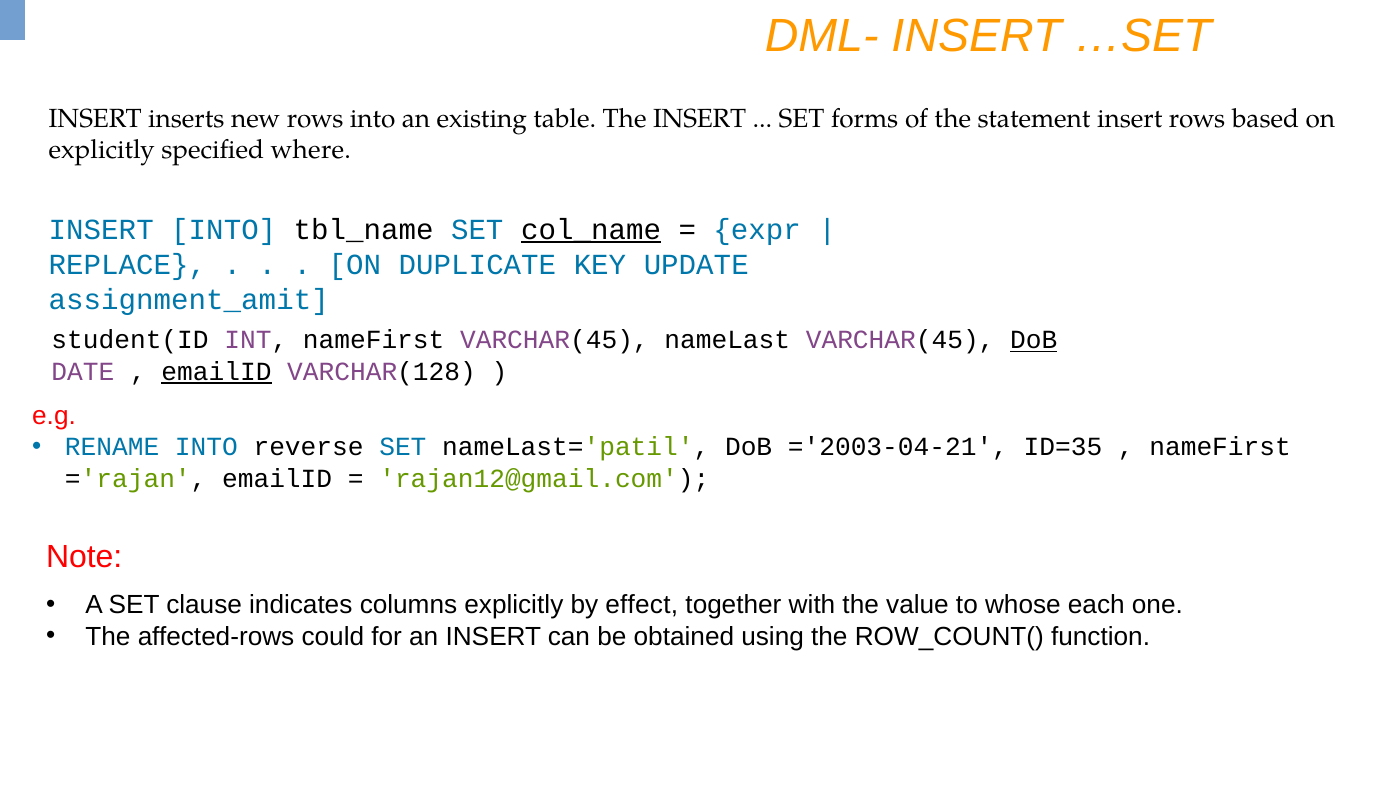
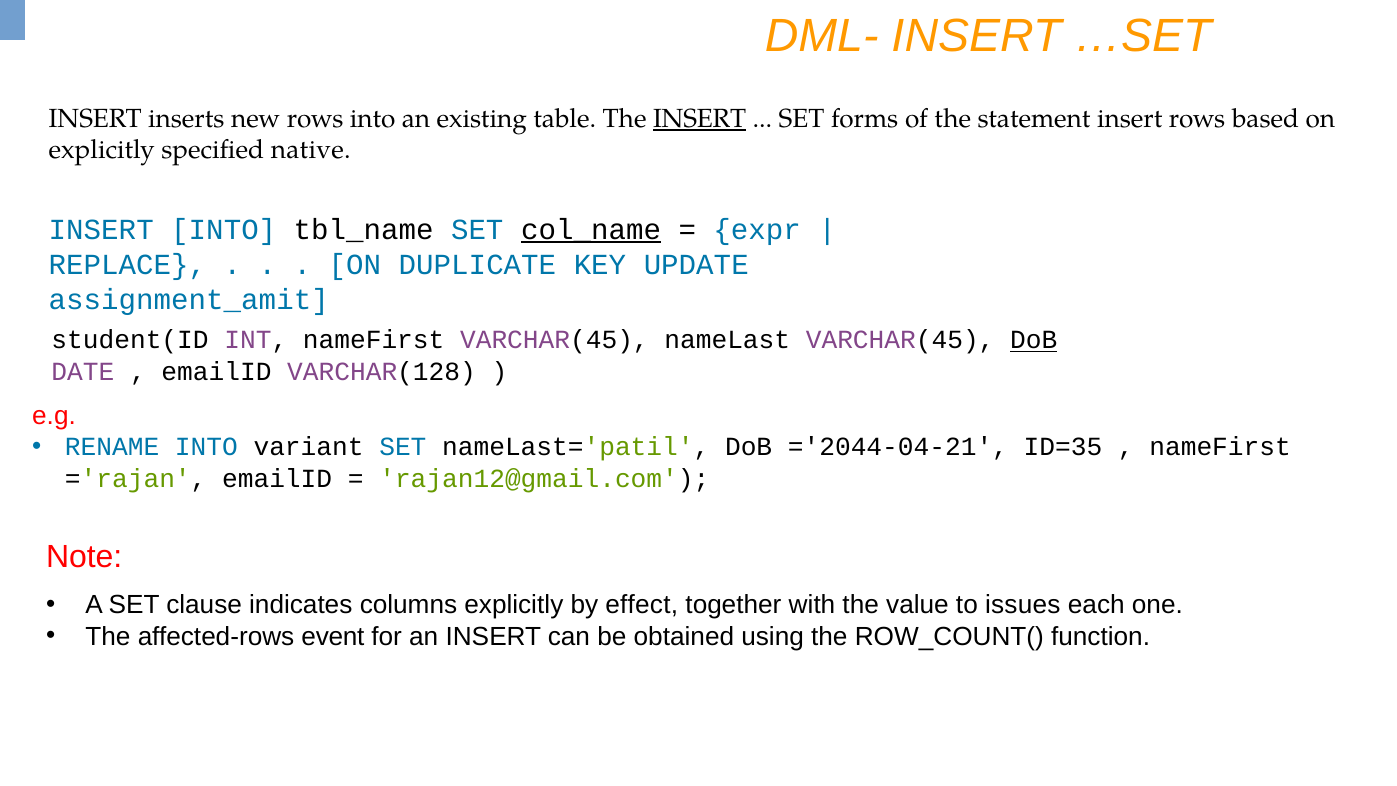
INSERT at (700, 119) underline: none -> present
where: where -> native
emailID at (216, 372) underline: present -> none
reverse: reverse -> variant
='2003-04-21: ='2003-04-21 -> ='2044-04-21
whose: whose -> issues
could: could -> event
